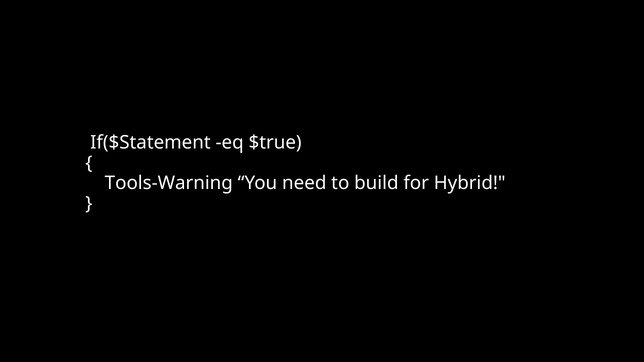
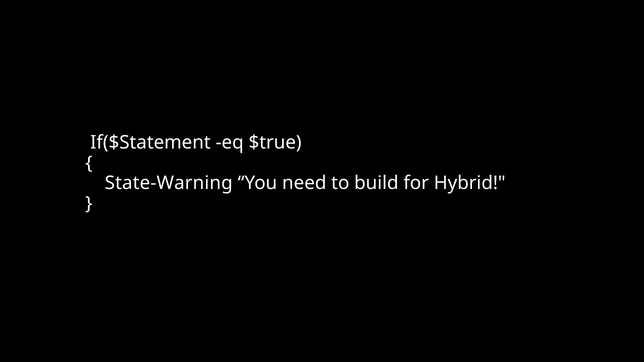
Tools-Warning: Tools-Warning -> State-Warning
